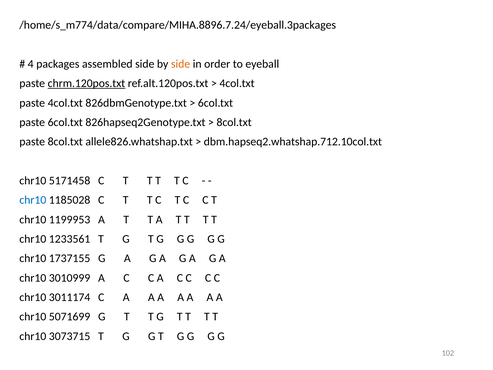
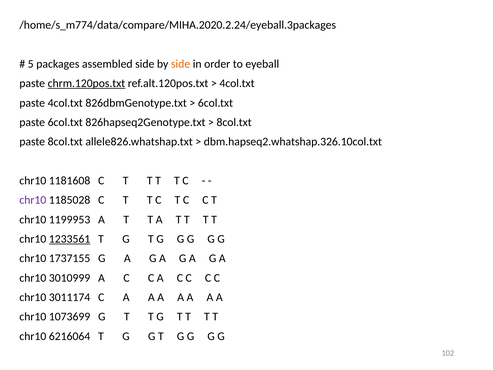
/home/s_m774/data/compare/MIHA.8896.7.24/eyeball.3packages: /home/s_m774/data/compare/MIHA.8896.7.24/eyeball.3packages -> /home/s_m774/data/compare/MIHA.2020.2.24/eyeball.3packages
4: 4 -> 5
dbm.hapseq2.whatshap.712.10col.txt: dbm.hapseq2.whatshap.712.10col.txt -> dbm.hapseq2.whatshap.326.10col.txt
5171458: 5171458 -> 1181608
chr10 at (33, 200) colour: blue -> purple
1233561 underline: none -> present
5071699: 5071699 -> 1073699
3073715: 3073715 -> 6216064
